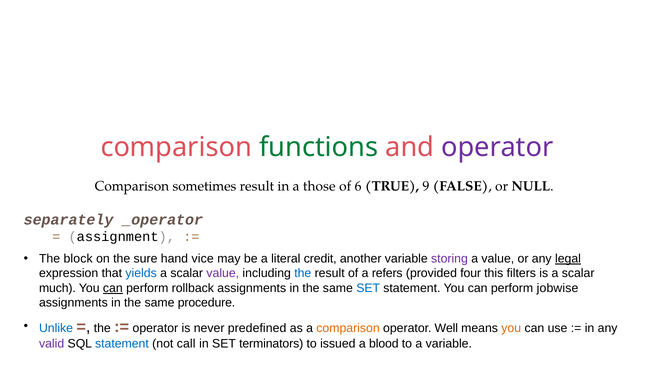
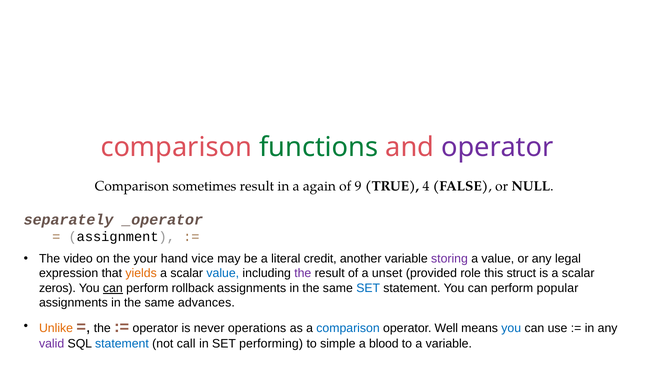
those: those -> again
6: 6 -> 9
9: 9 -> 4
block: block -> video
sure: sure -> your
legal underline: present -> none
yields colour: blue -> orange
value at (223, 273) colour: purple -> blue
the at (303, 273) colour: blue -> purple
refers: refers -> unset
four: four -> role
filters: filters -> struct
much: much -> zeros
jobwise: jobwise -> popular
procedure: procedure -> advances
Unlike colour: blue -> orange
predefined: predefined -> operations
comparison at (348, 328) colour: orange -> blue
you at (511, 328) colour: orange -> blue
terminators: terminators -> performing
issued: issued -> simple
